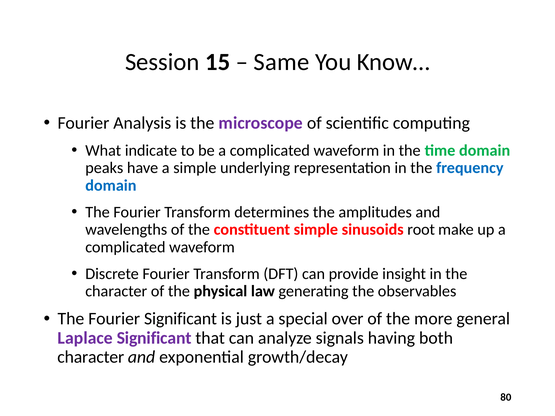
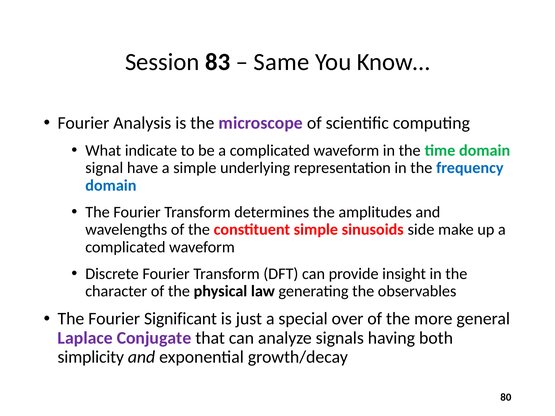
15: 15 -> 83
peaks: peaks -> signal
root: root -> side
Laplace Significant: Significant -> Conjugate
character at (91, 357): character -> simplicity
